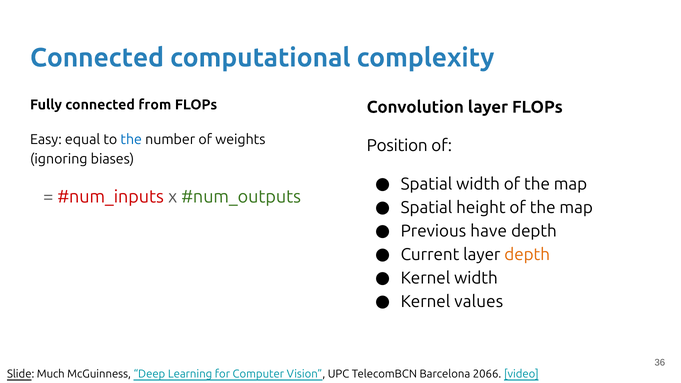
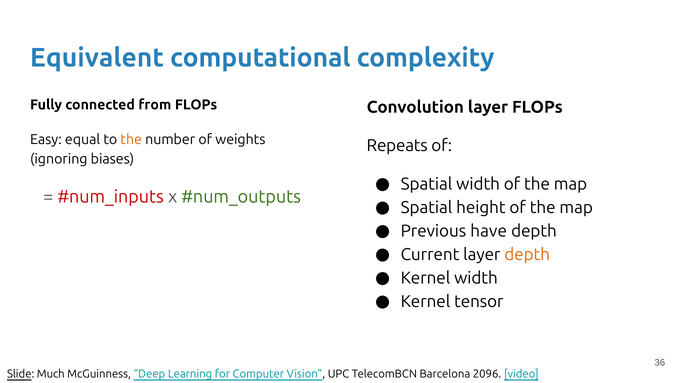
Connected at (97, 58): Connected -> Equivalent
the at (131, 139) colour: blue -> orange
Position: Position -> Repeats
values: values -> tensor
2066: 2066 -> 2096
